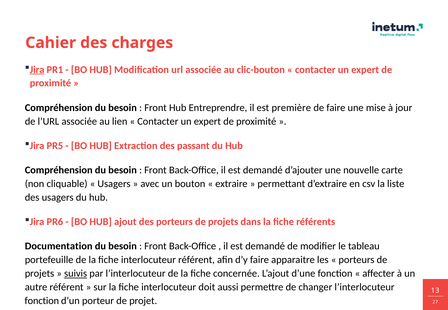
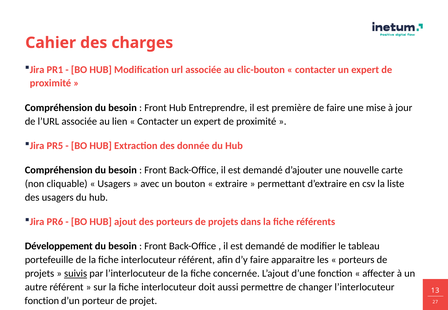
Jira at (37, 70) underline: present -> none
passant: passant -> donnée
Documentation: Documentation -> Développement
